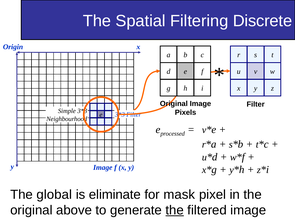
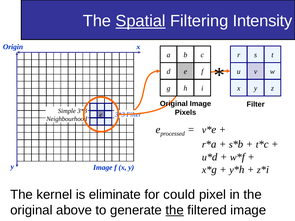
Spatial underline: none -> present
Discrete: Discrete -> Intensity
global: global -> kernel
mask: mask -> could
